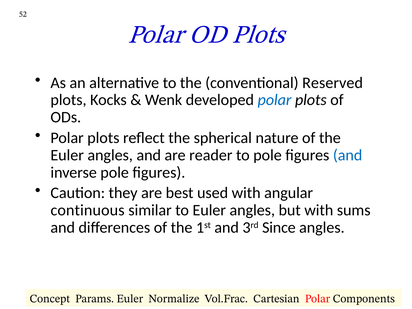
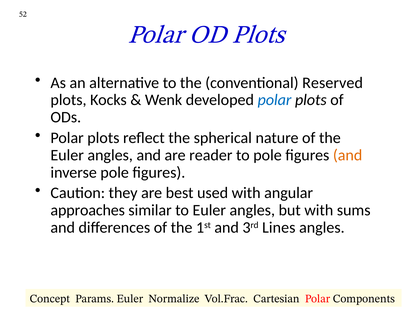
and at (348, 155) colour: blue -> orange
continuous: continuous -> approaches
Since: Since -> Lines
